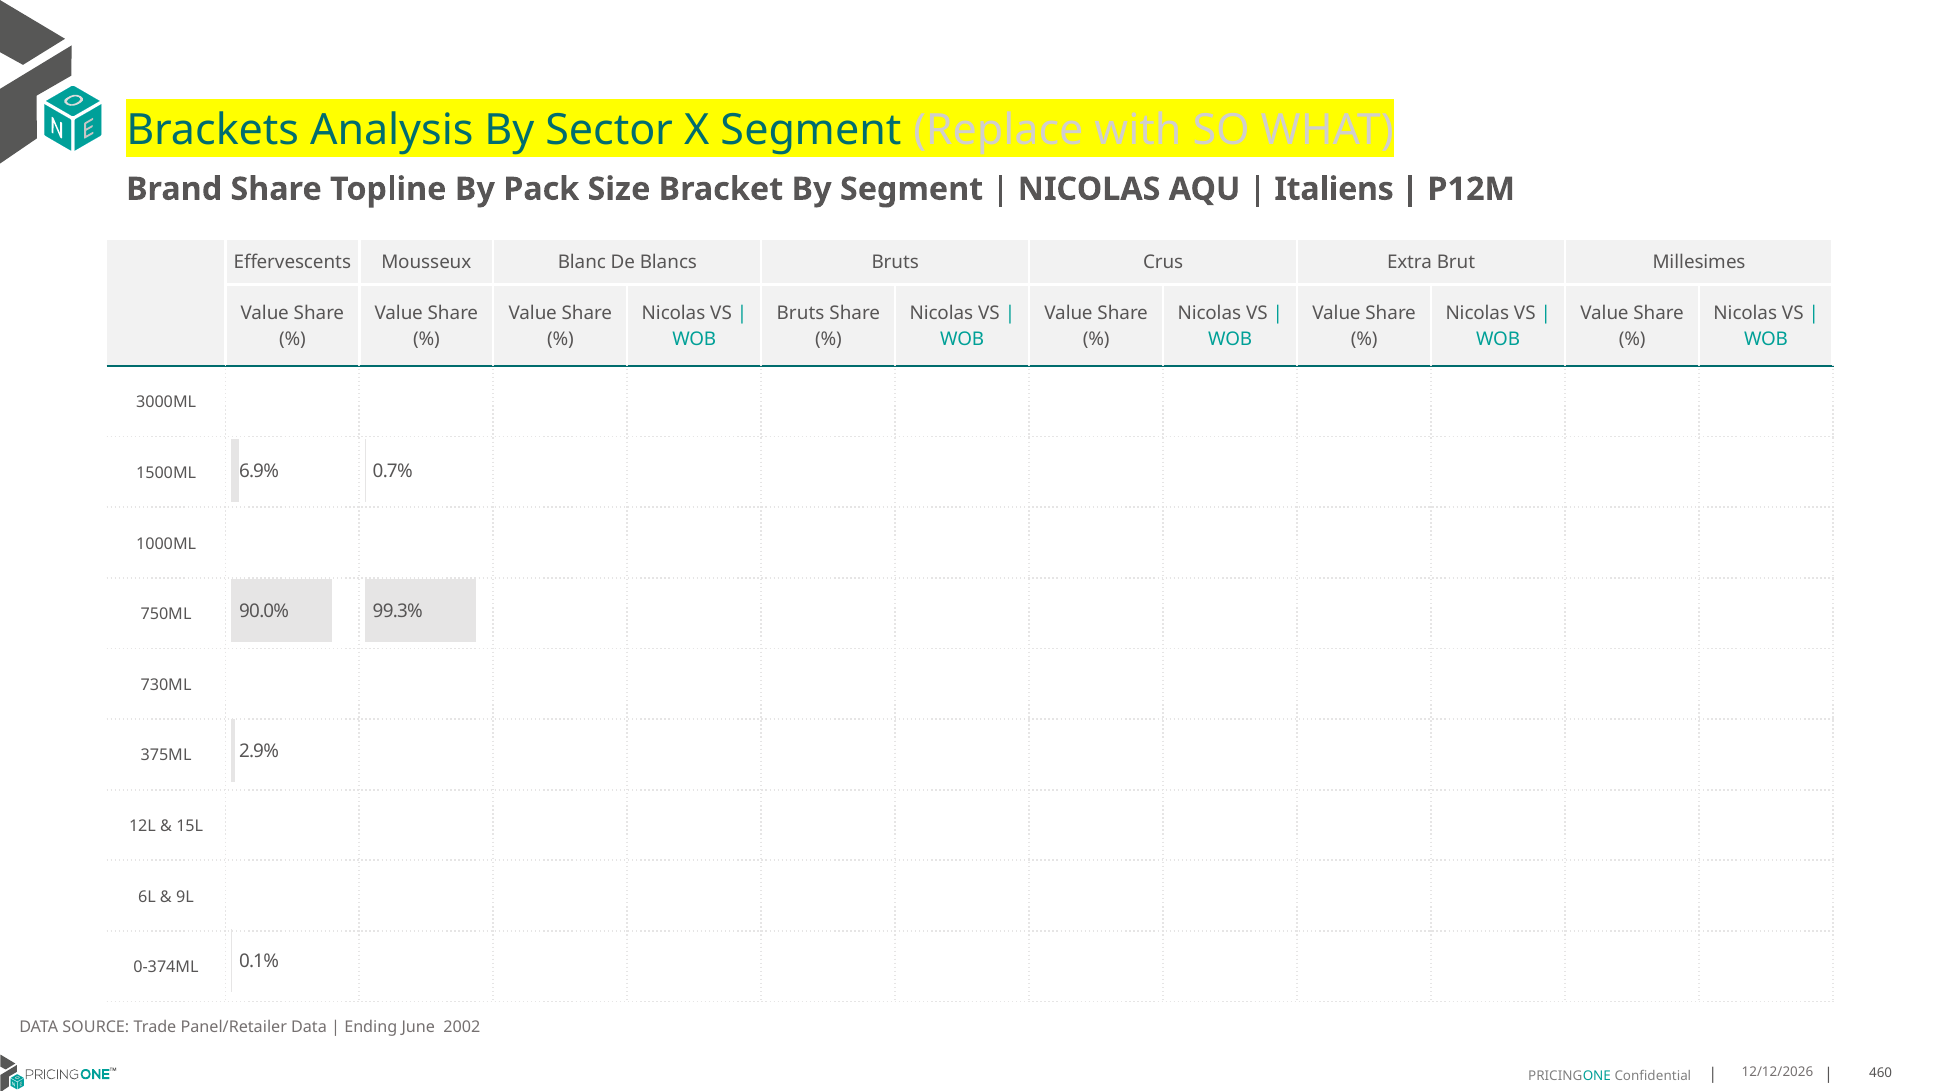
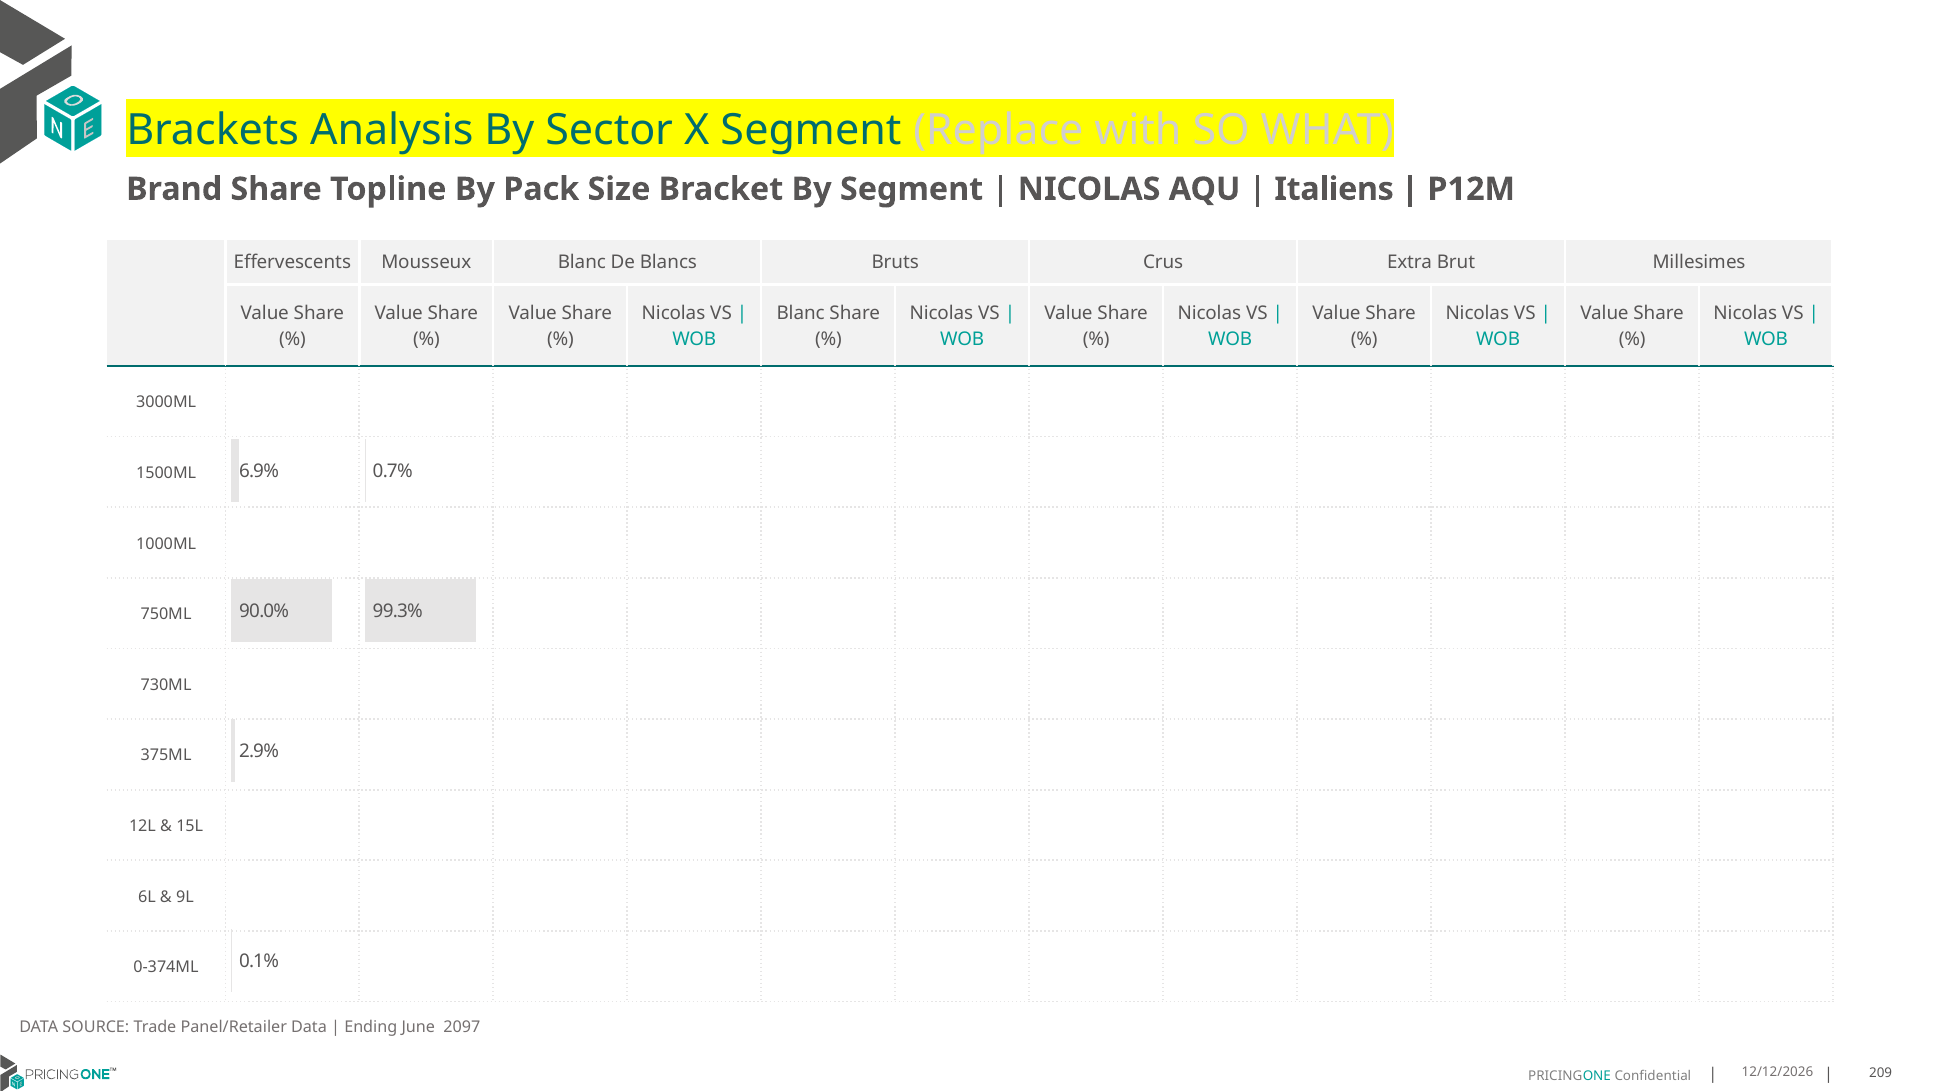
Bruts at (801, 313): Bruts -> Blanc
2002: 2002 -> 2097
460: 460 -> 209
